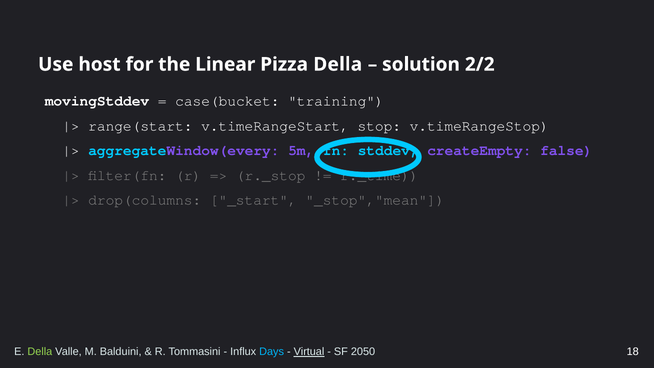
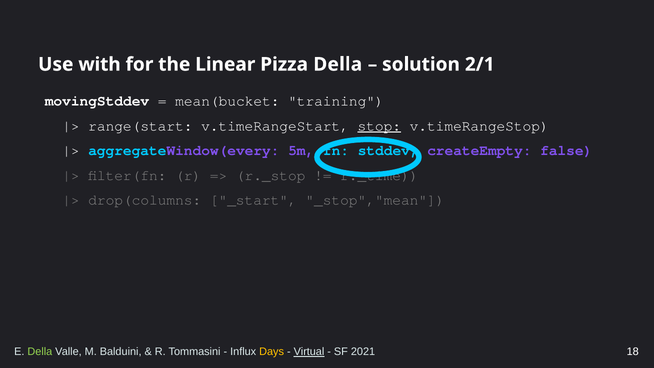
host: host -> with
2/2: 2/2 -> 2/1
case(bucket: case(bucket -> mean(bucket
stop underline: none -> present
Days colour: light blue -> yellow
2050: 2050 -> 2021
